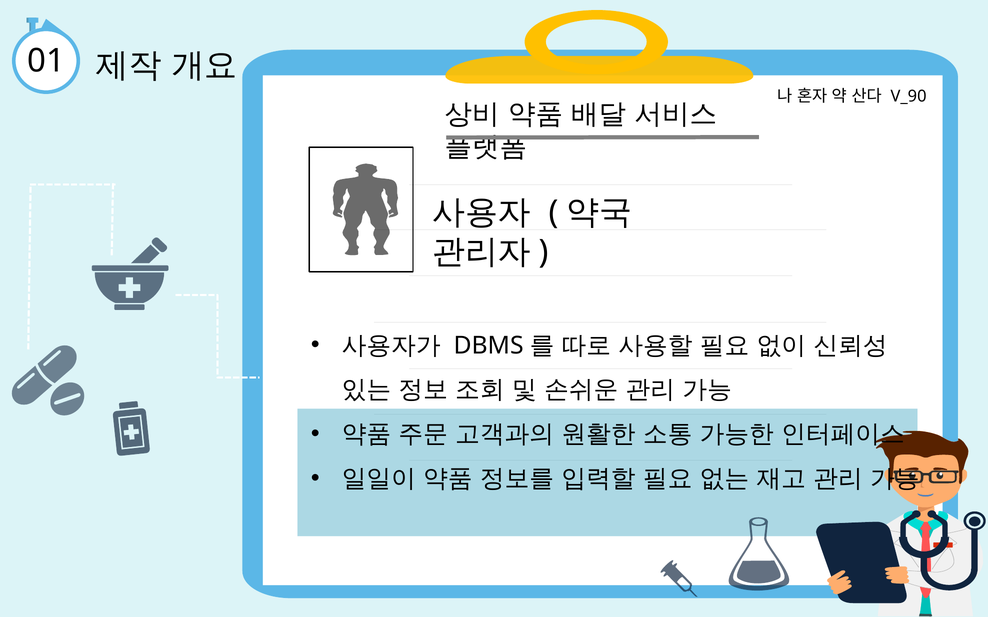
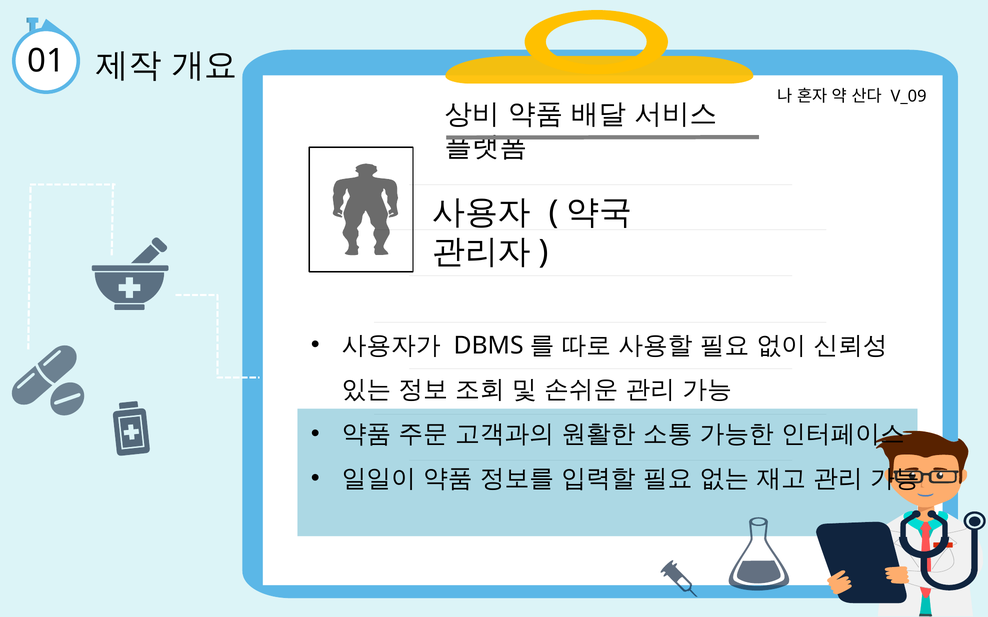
V_90: V_90 -> V_09
